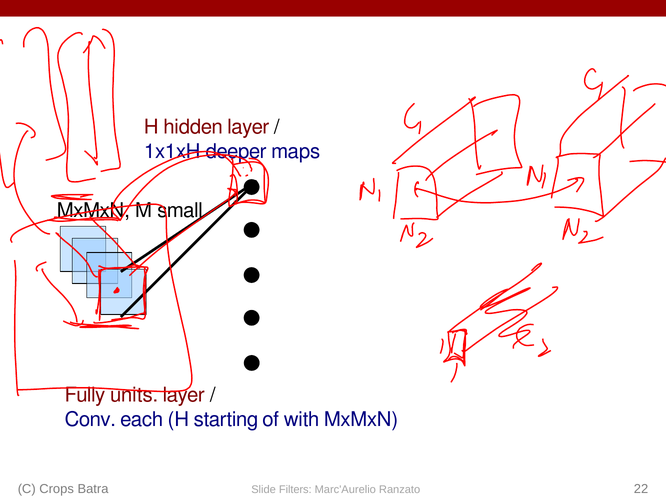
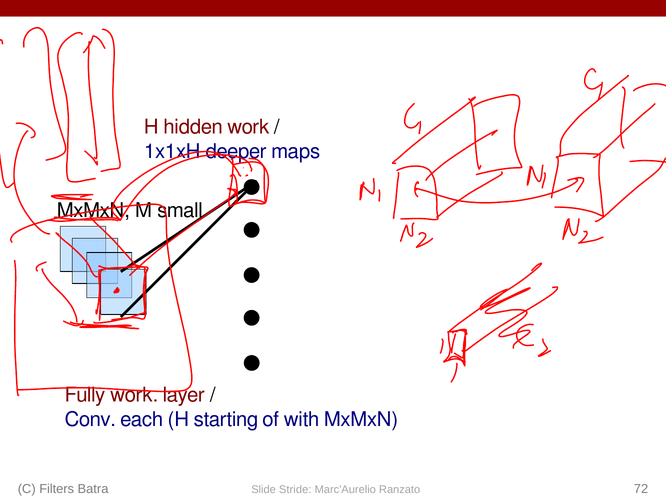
hidden layer: layer -> work
Fully units: units -> work
Crops: Crops -> Filters
22: 22 -> 72
Filters: Filters -> Stride
